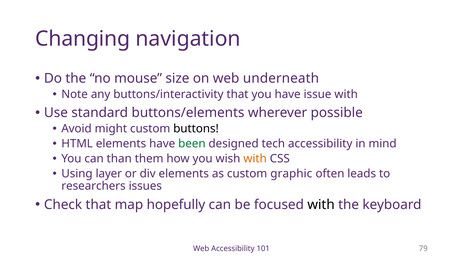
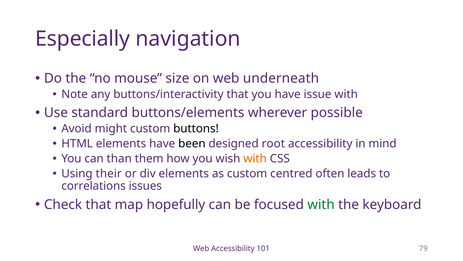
Changing: Changing -> Especially
been colour: green -> black
tech: tech -> root
layer: layer -> their
graphic: graphic -> centred
researchers: researchers -> correlations
with at (321, 204) colour: black -> green
